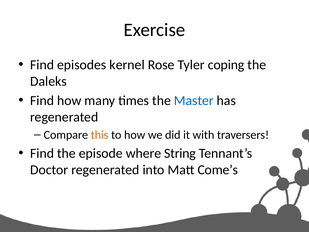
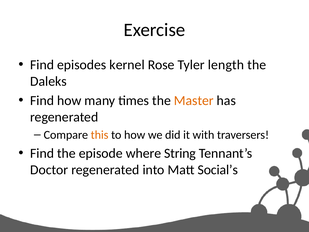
coping: coping -> length
Master colour: blue -> orange
Come’s: Come’s -> Social’s
